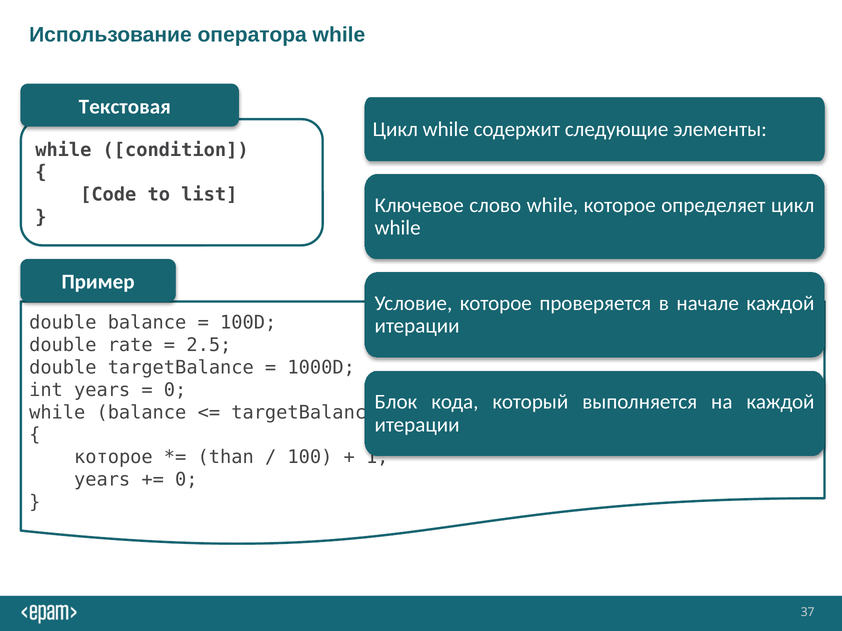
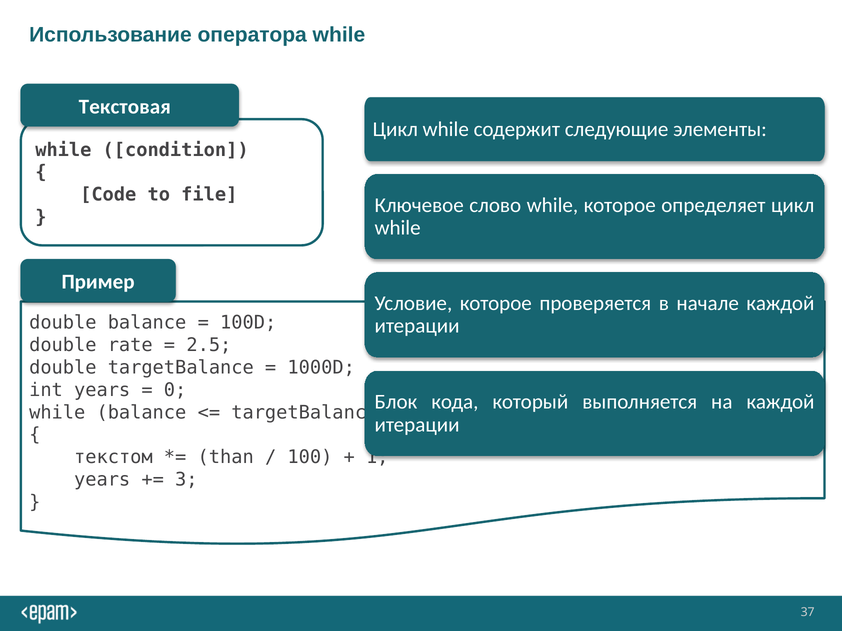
list: list -> file
которое at (113, 458): которое -> текстом
0 at (186, 480): 0 -> 3
